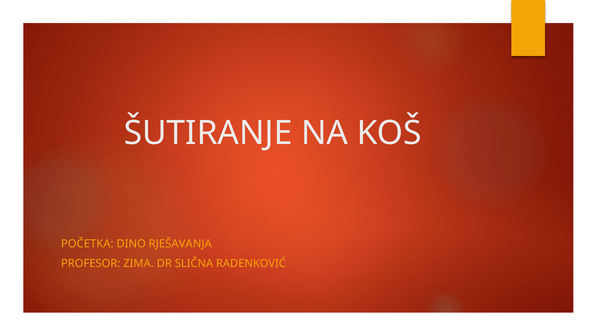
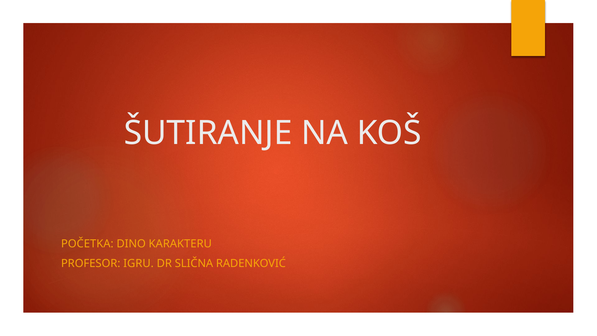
RJEŠAVANJA: RJEŠAVANJA -> KARAKTERU
ZIMA: ZIMA -> IGRU
